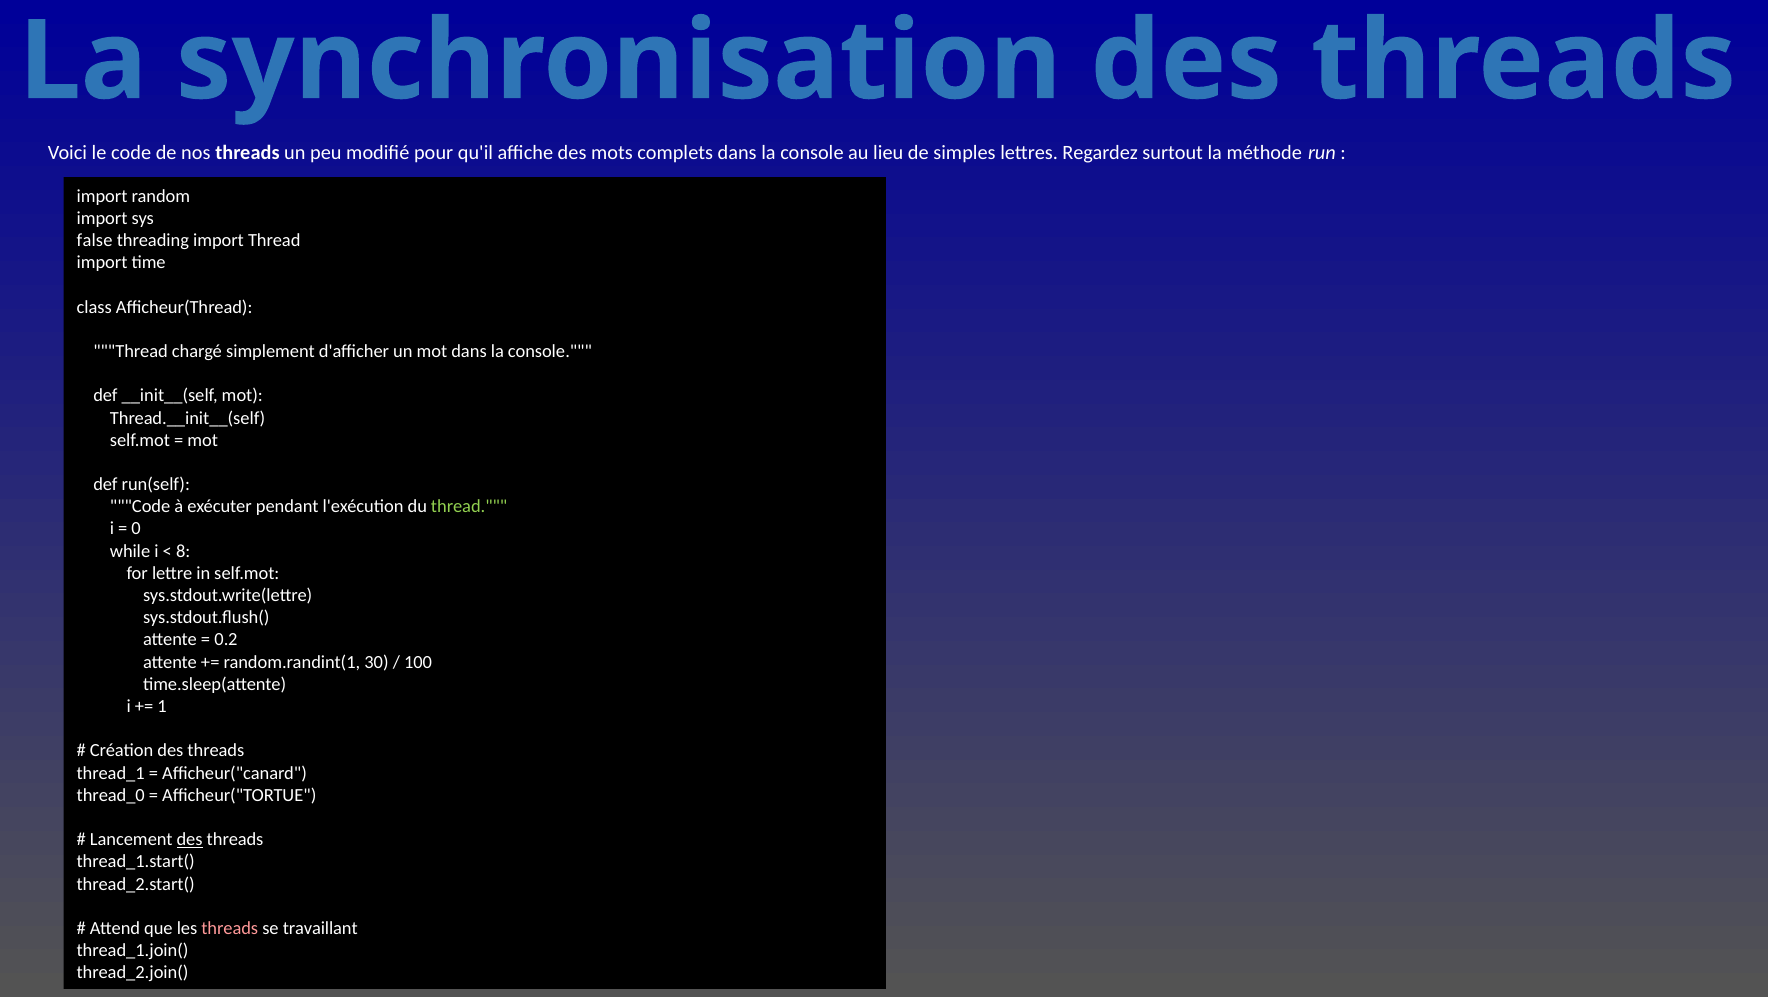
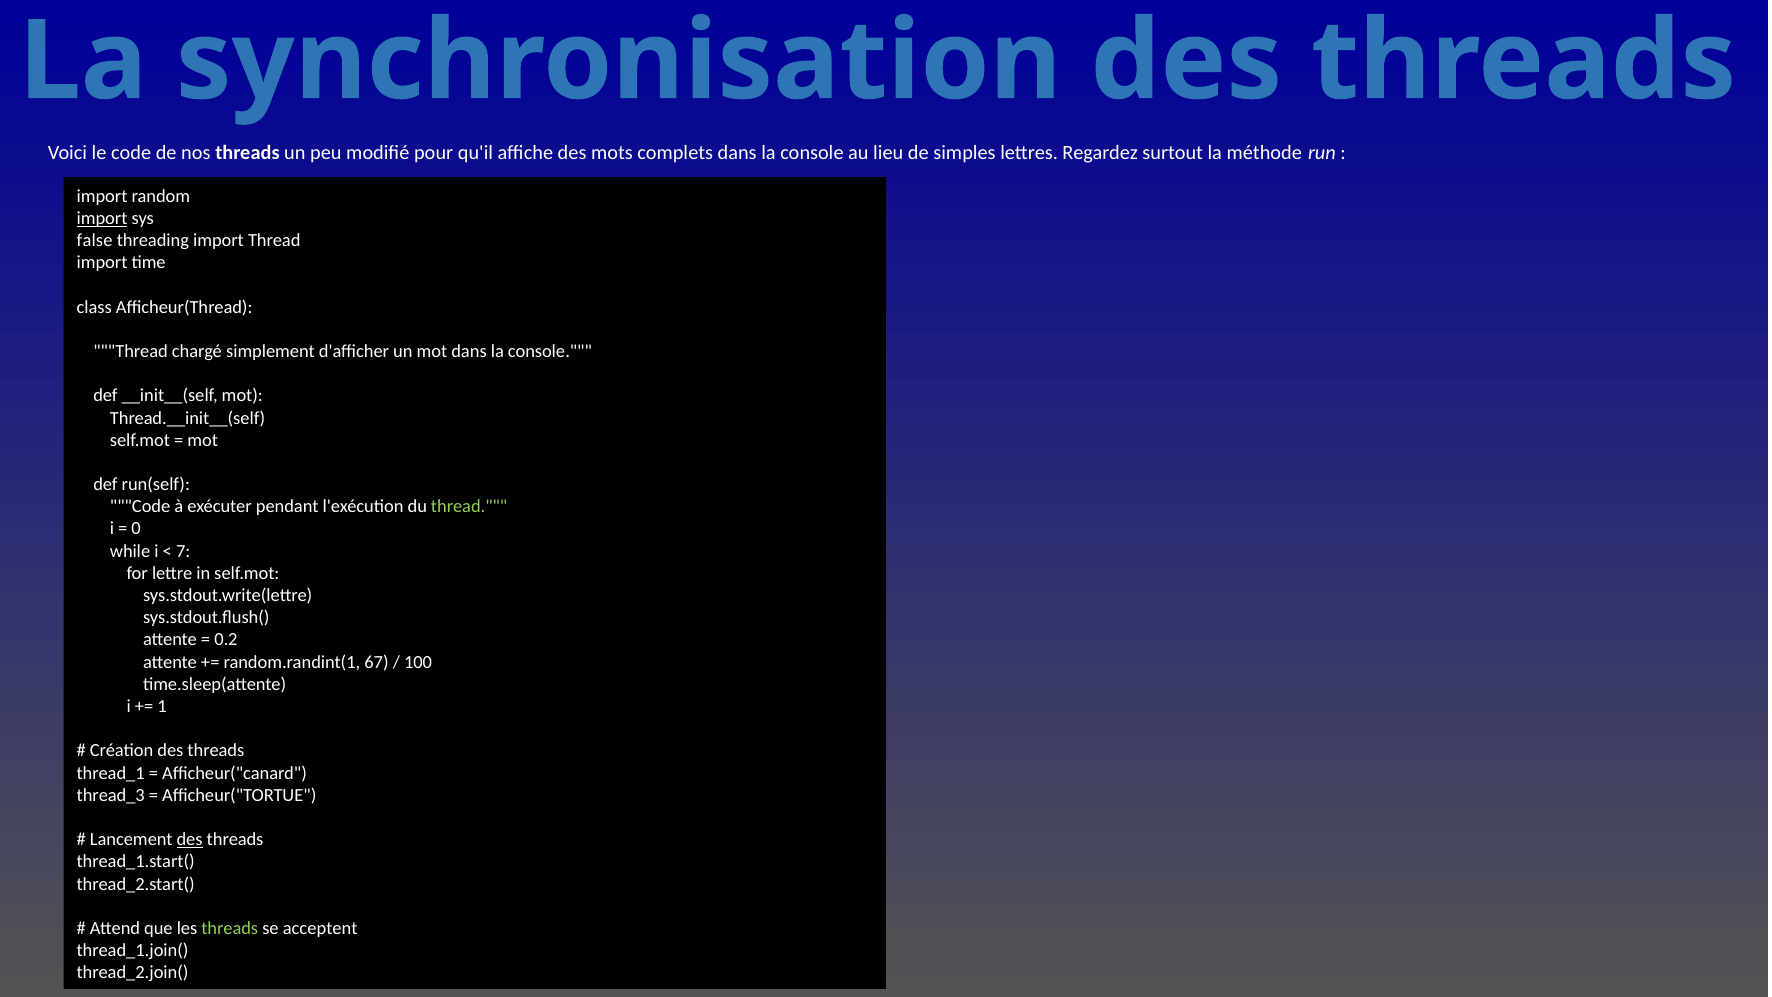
import at (102, 218) underline: none -> present
8: 8 -> 7
30: 30 -> 67
thread_0: thread_0 -> thread_3
threads at (230, 928) colour: pink -> light green
travaillant: travaillant -> acceptent
